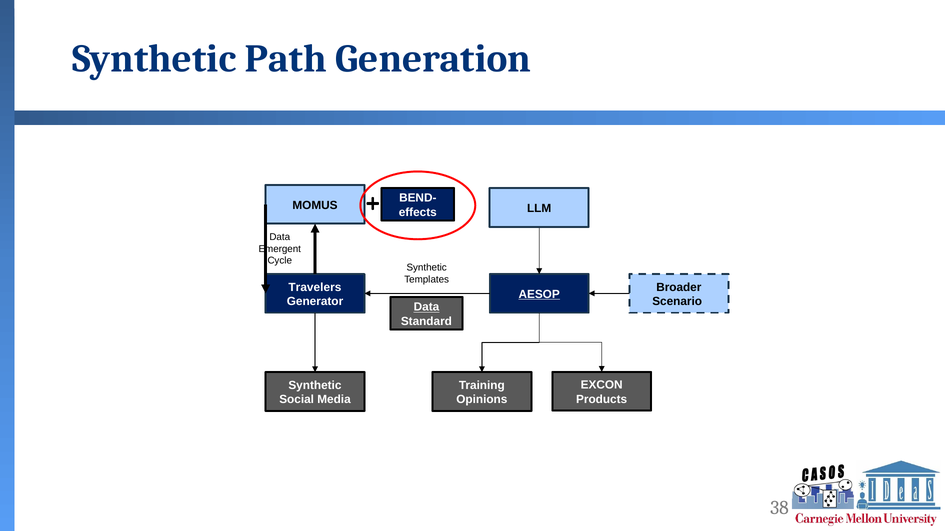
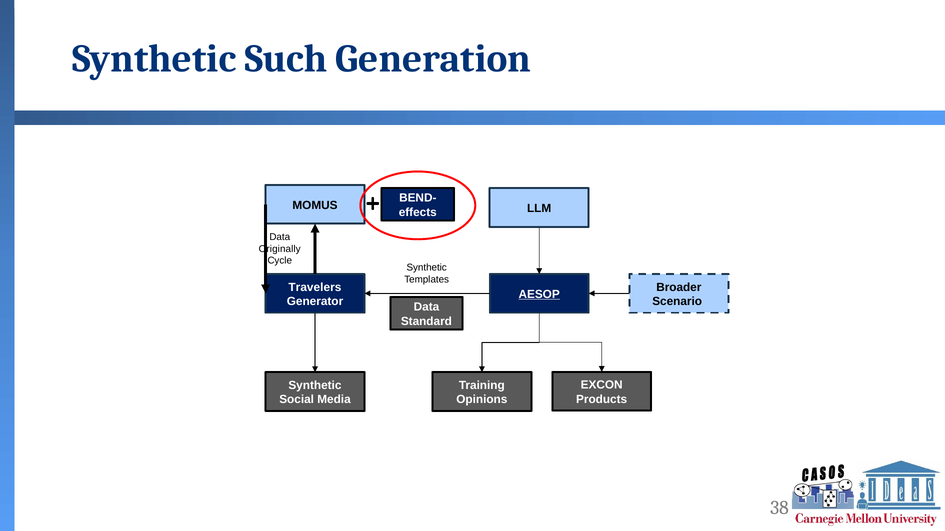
Path: Path -> Such
Emergent: Emergent -> Originally
Data at (427, 307) underline: present -> none
